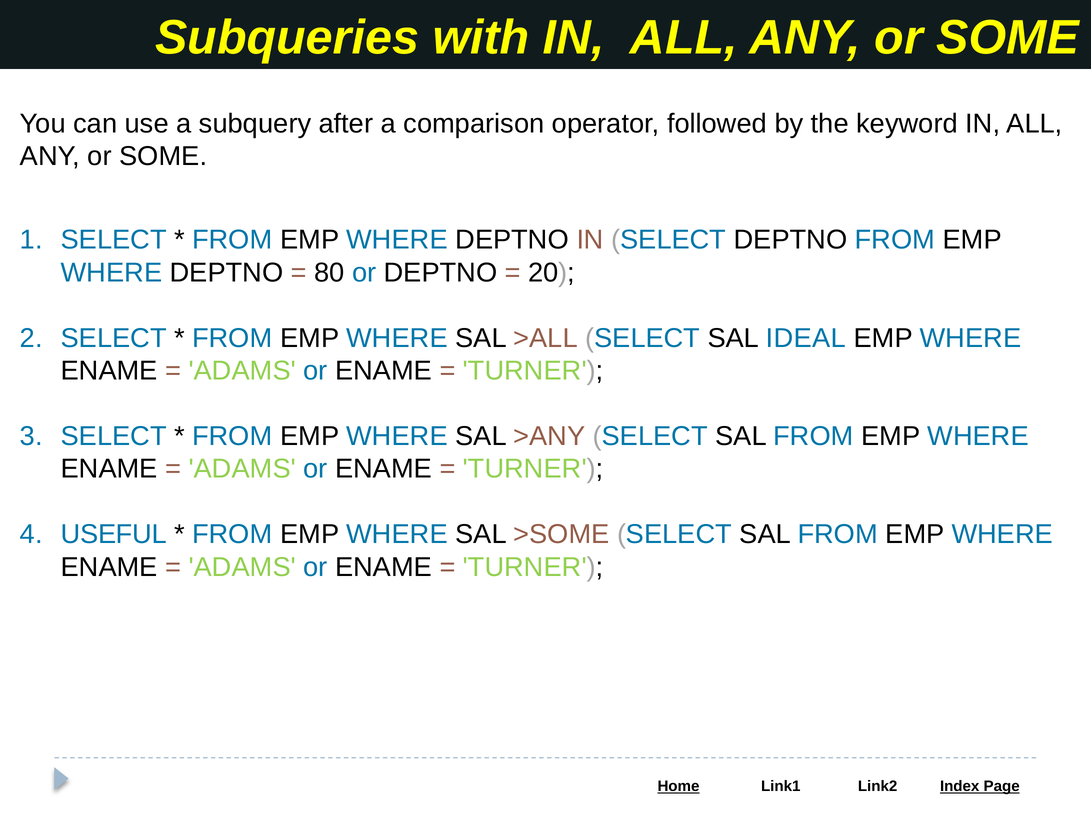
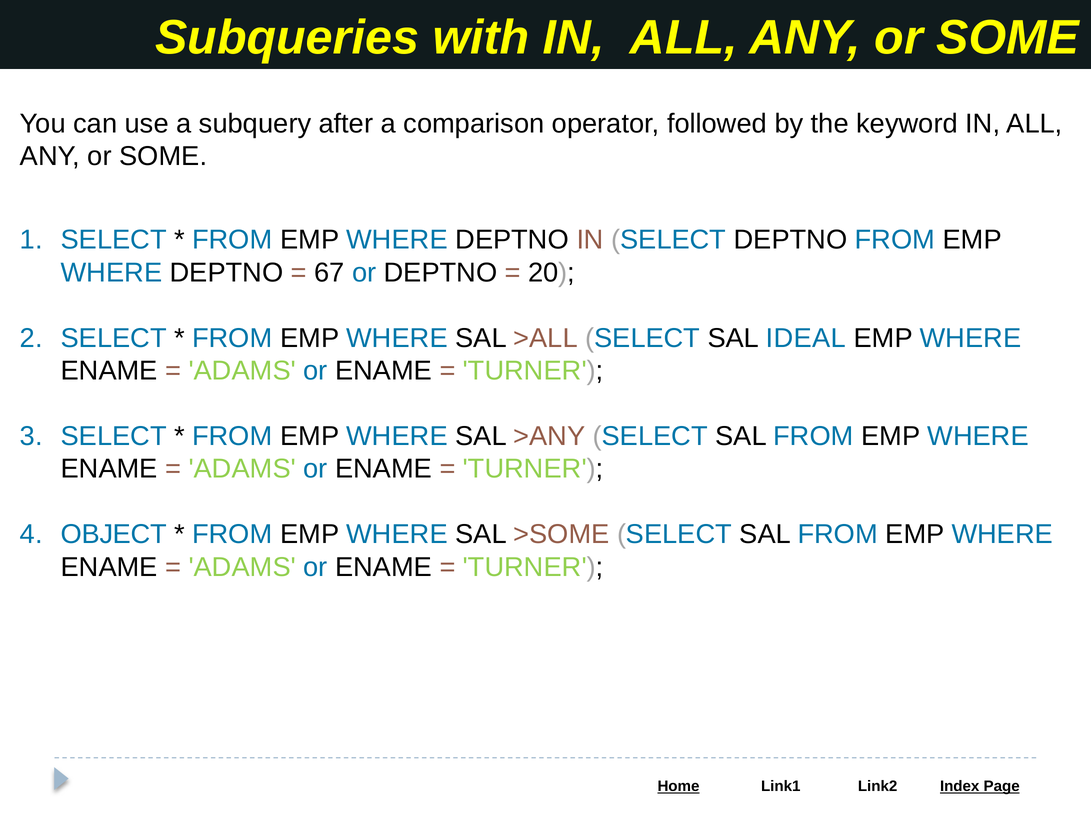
80: 80 -> 67
USEFUL: USEFUL -> OBJECT
